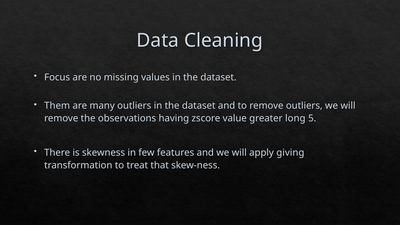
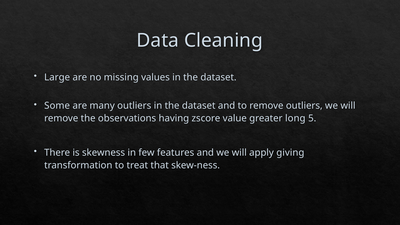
Focus: Focus -> Large
Them: Them -> Some
